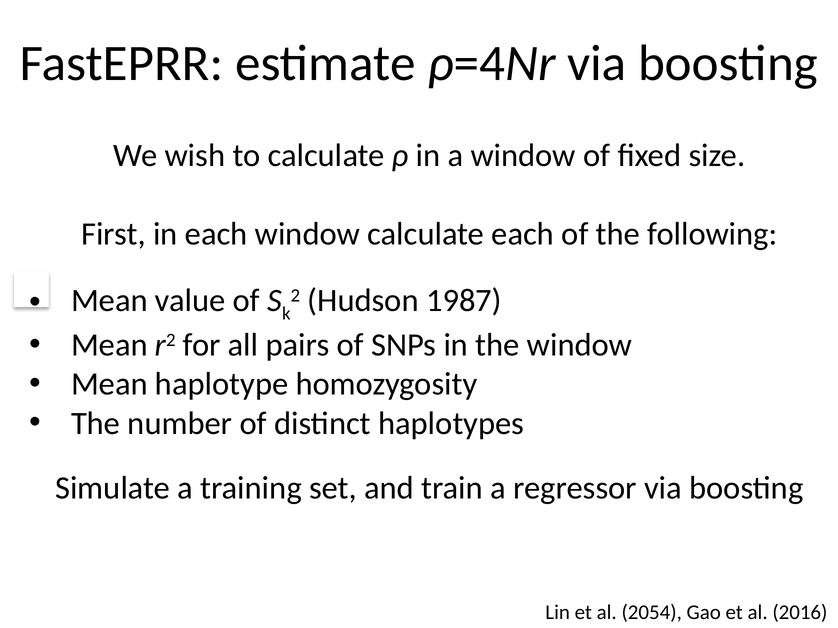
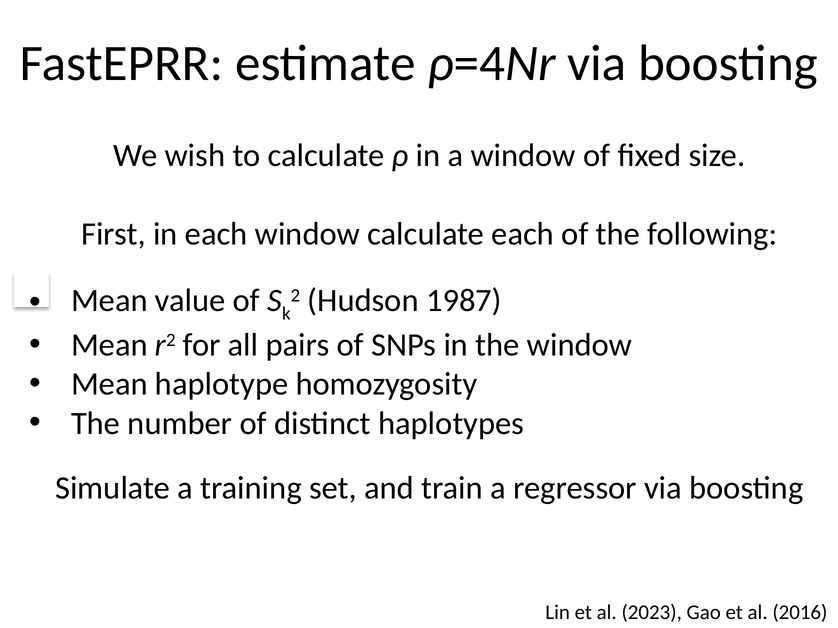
2054: 2054 -> 2023
